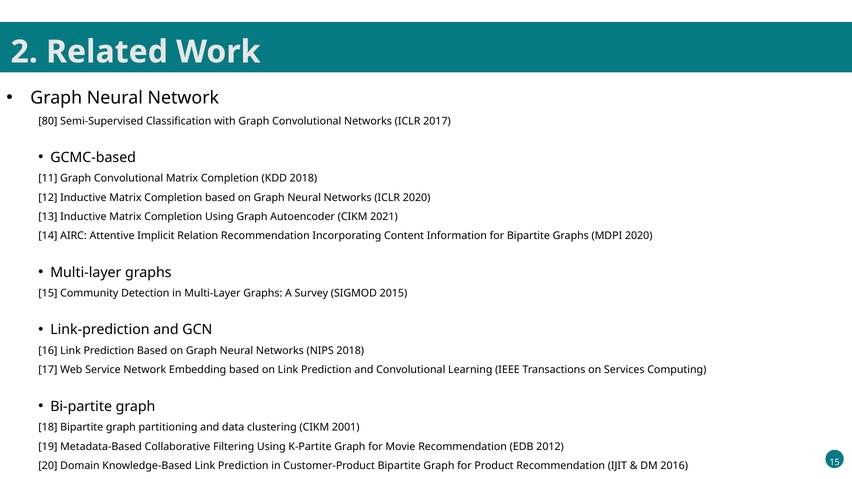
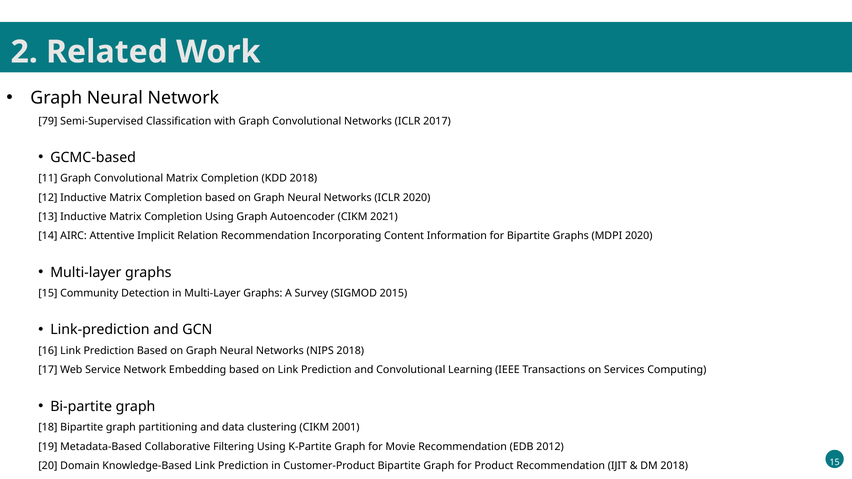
80: 80 -> 79
DM 2016: 2016 -> 2018
